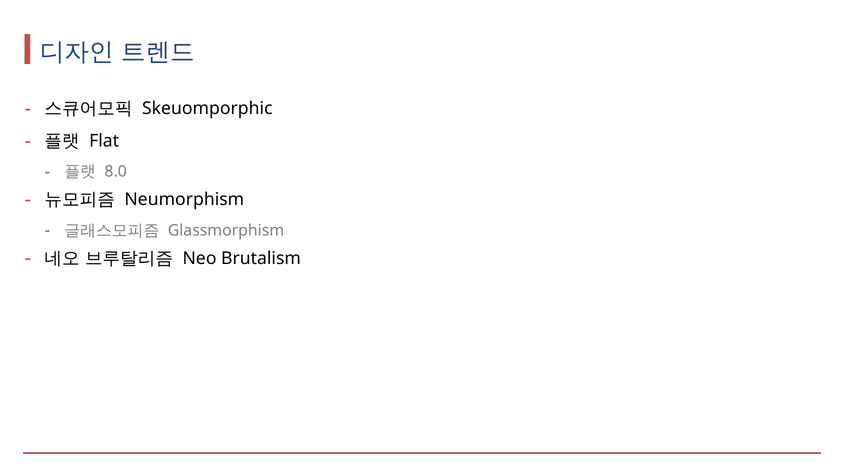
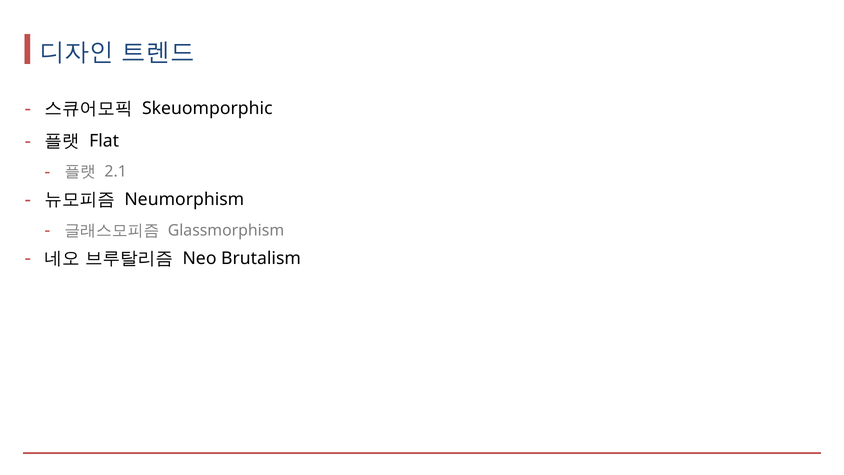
8.0: 8.0 -> 2.1
